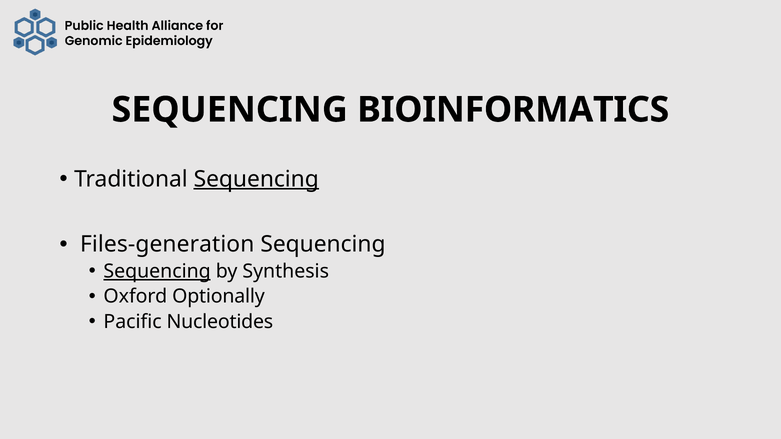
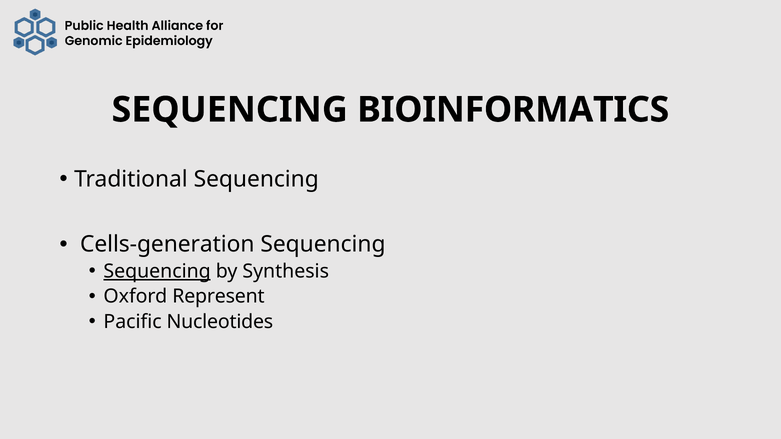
Sequencing at (256, 179) underline: present -> none
Files-generation: Files-generation -> Cells-generation
Optionally: Optionally -> Represent
